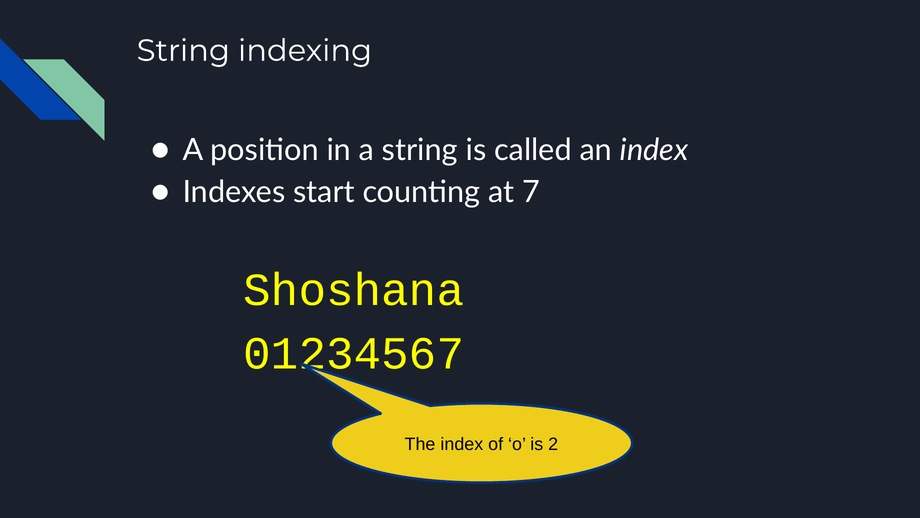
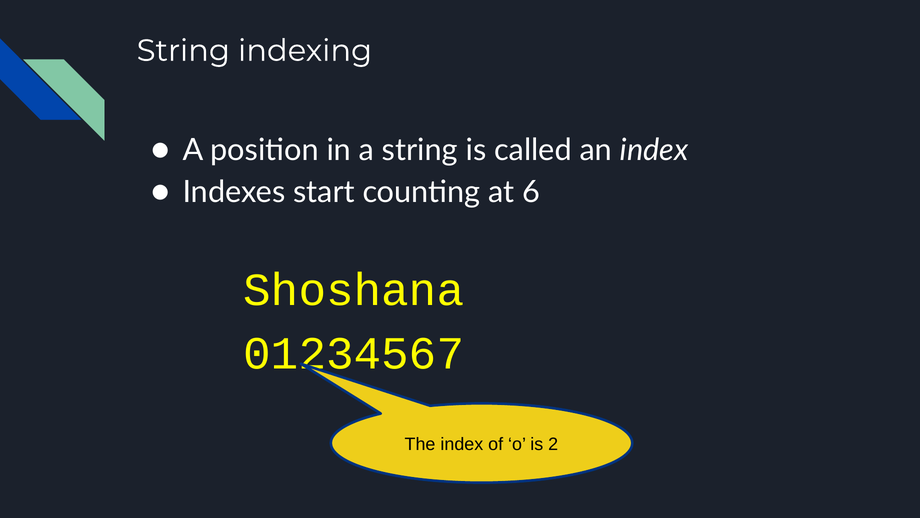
7: 7 -> 6
